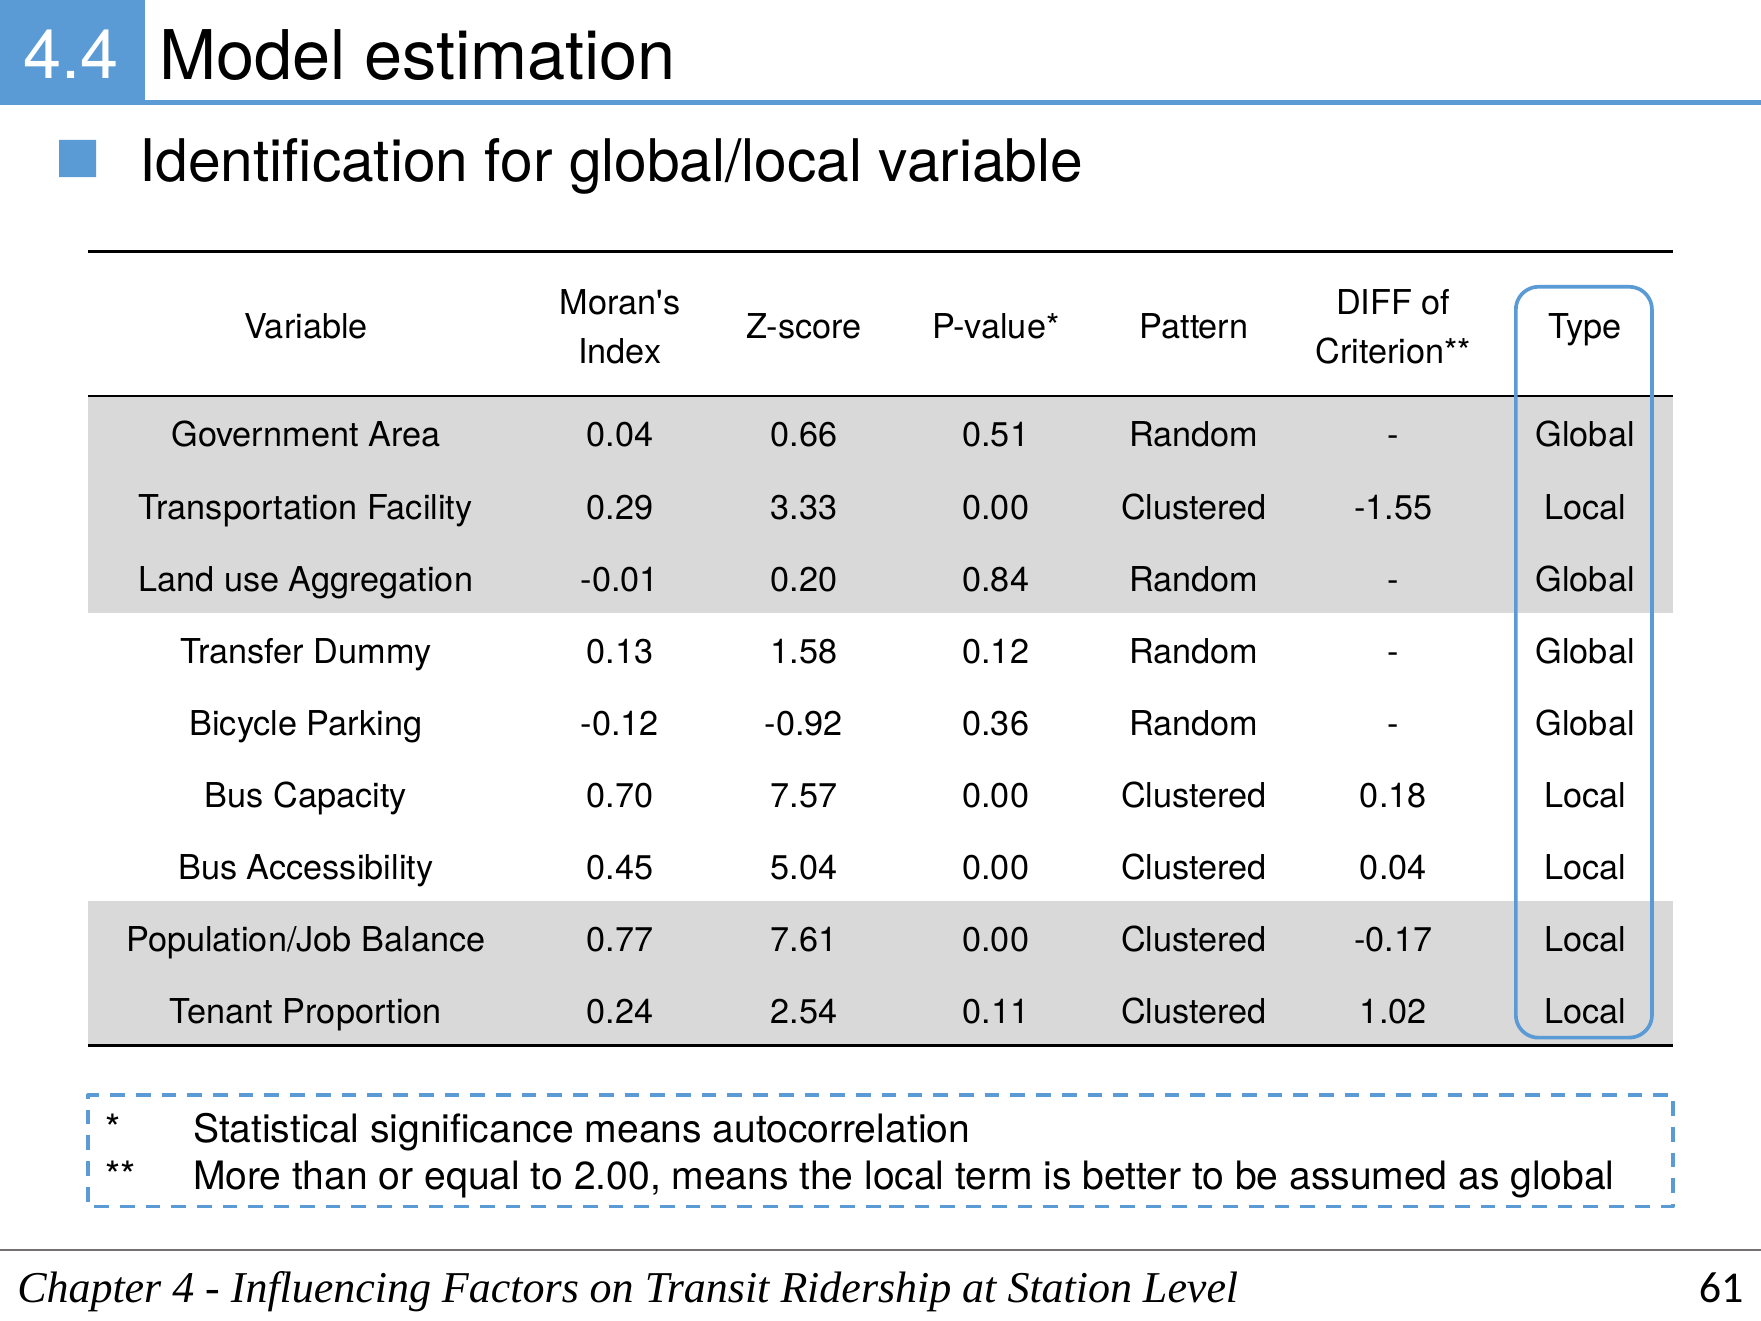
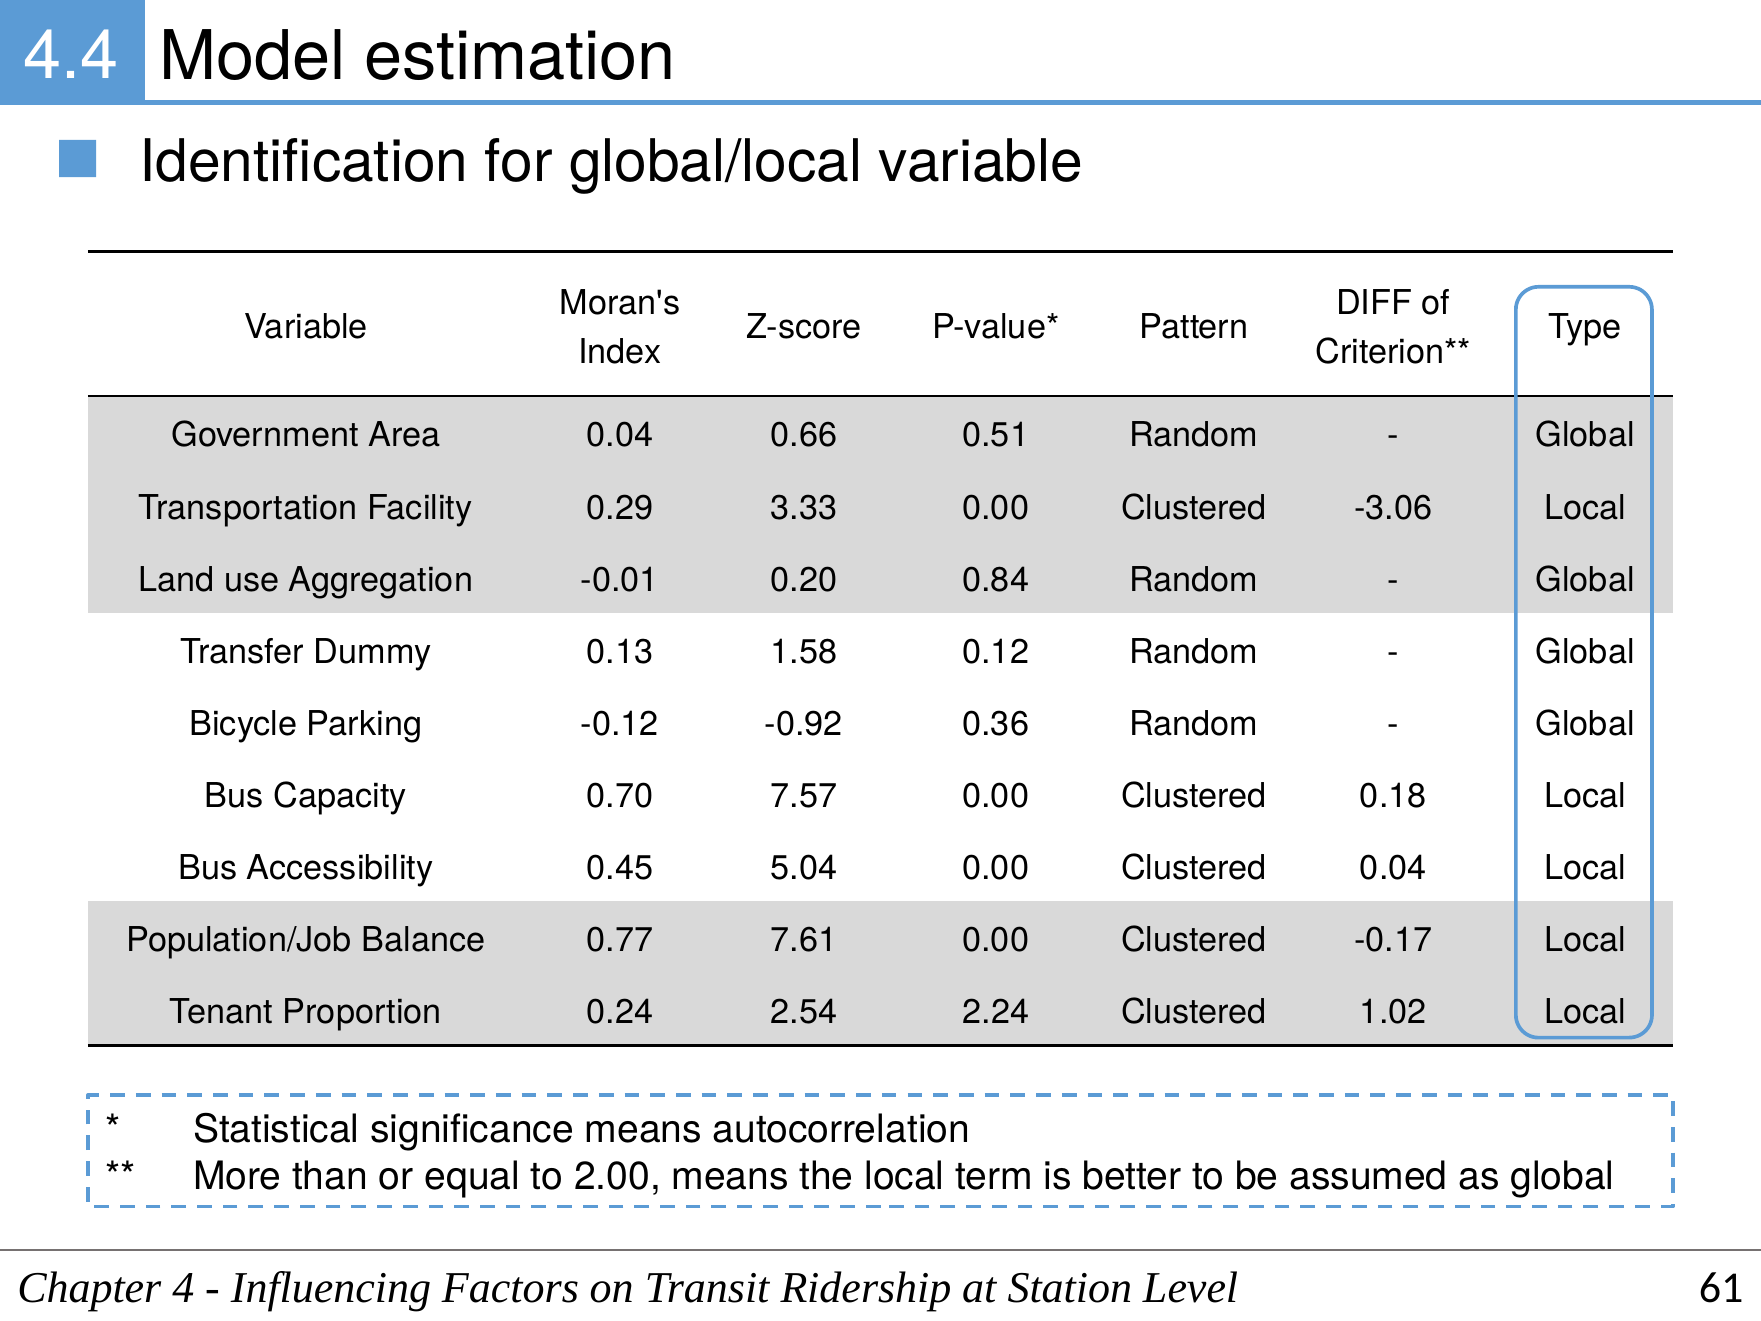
-1.55: -1.55 -> -3.06
0.11: 0.11 -> 2.24
